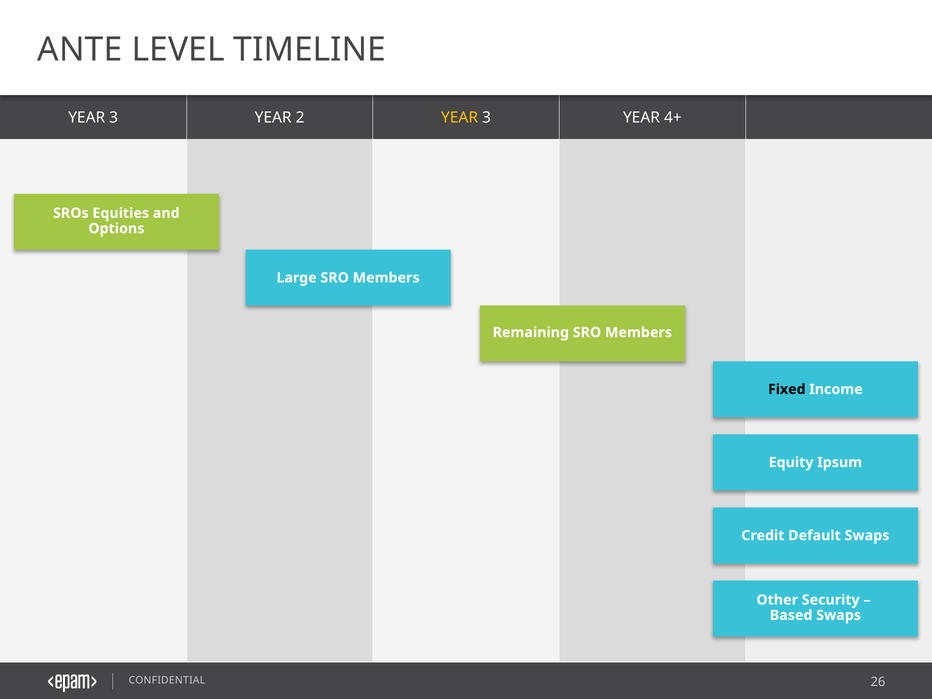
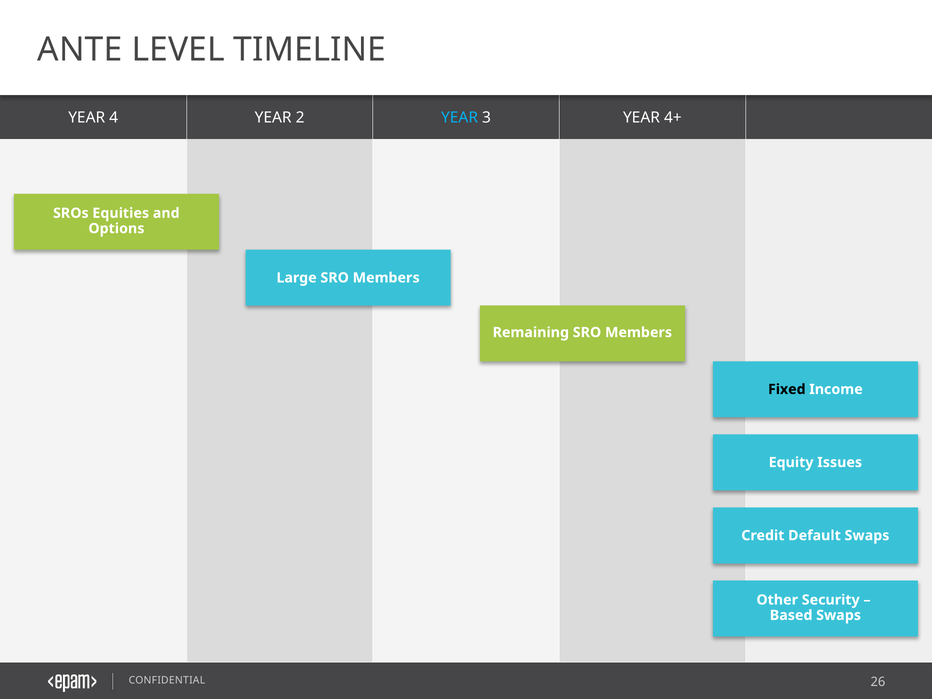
3 at (114, 118): 3 -> 4
YEAR at (460, 118) colour: yellow -> light blue
Ipsum: Ipsum -> Issues
